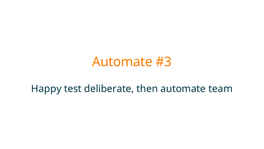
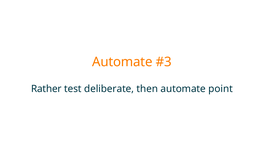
Happy: Happy -> Rather
team: team -> point
